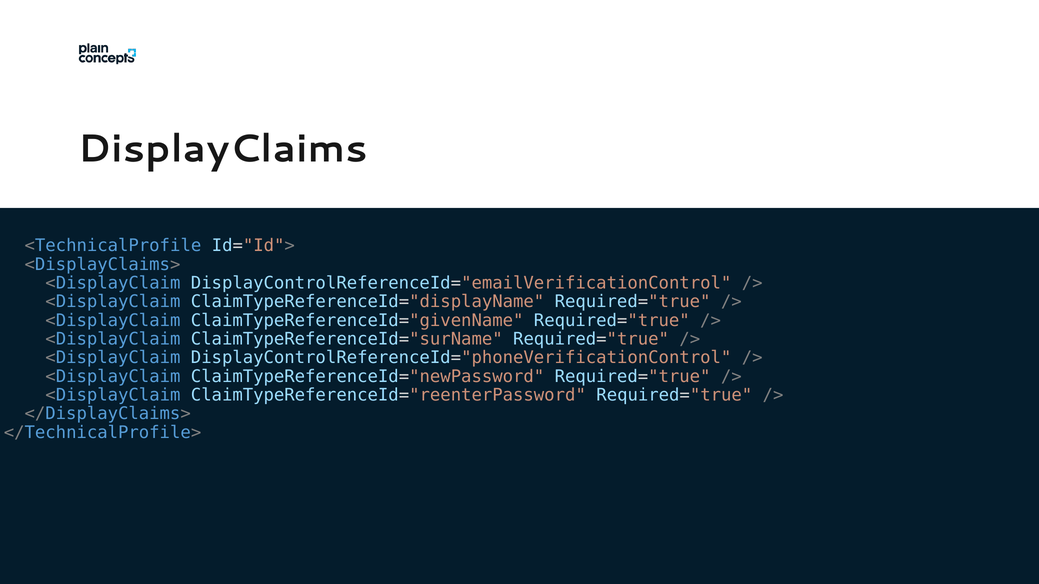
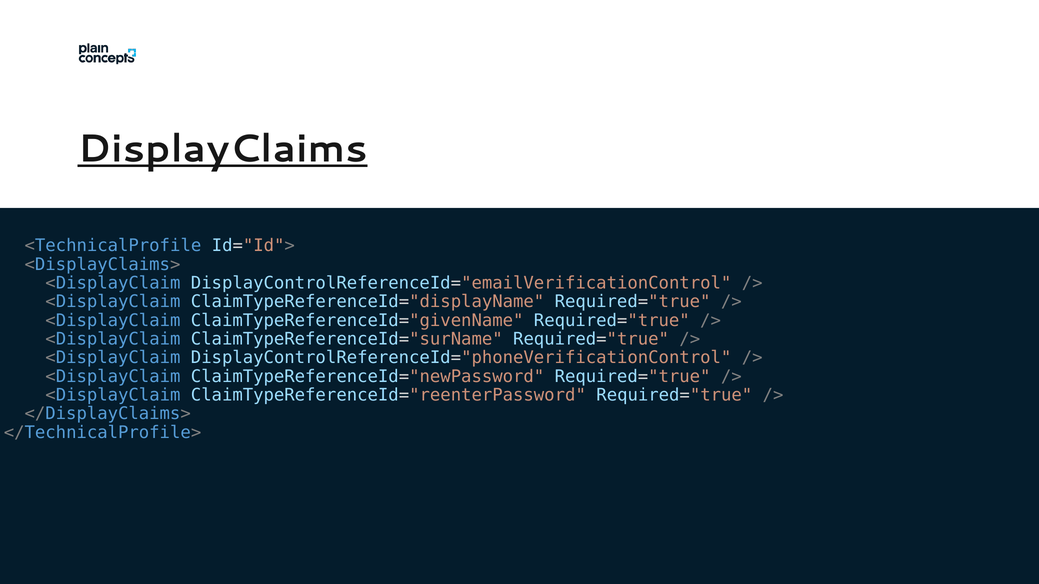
DisplayClaims underline: none -> present
